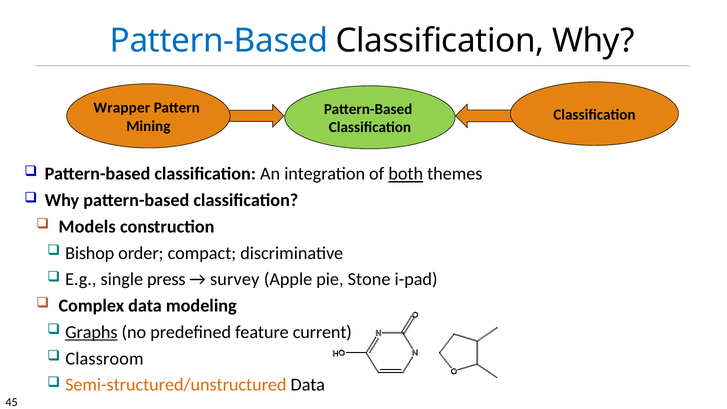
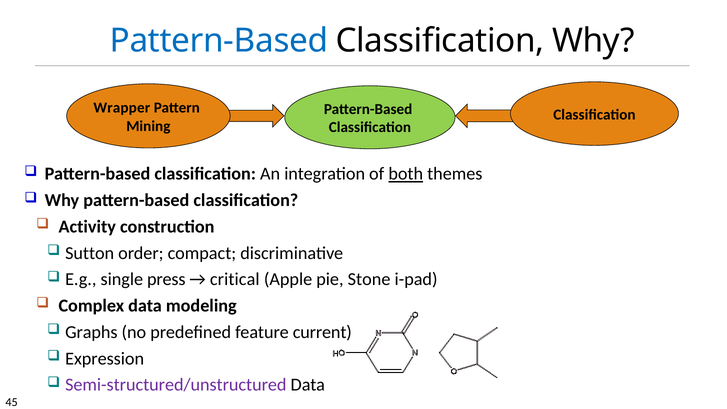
Models: Models -> Activity
Bishop: Bishop -> Sutton
survey: survey -> critical
Graphs underline: present -> none
Classroom: Classroom -> Expression
Semi-structured/unstructured colour: orange -> purple
